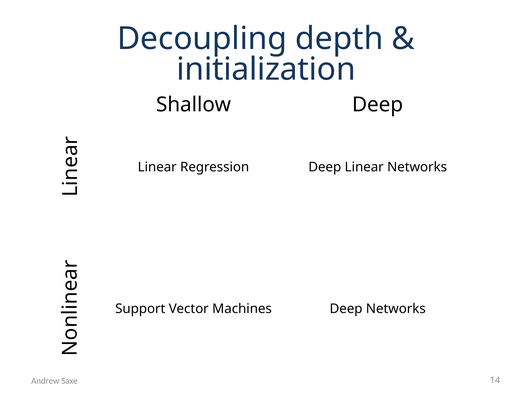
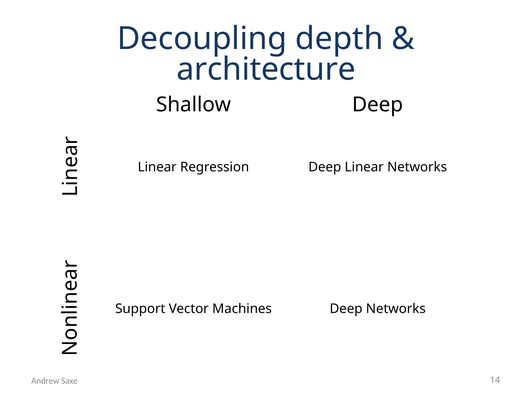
initialization: initialization -> architecture
